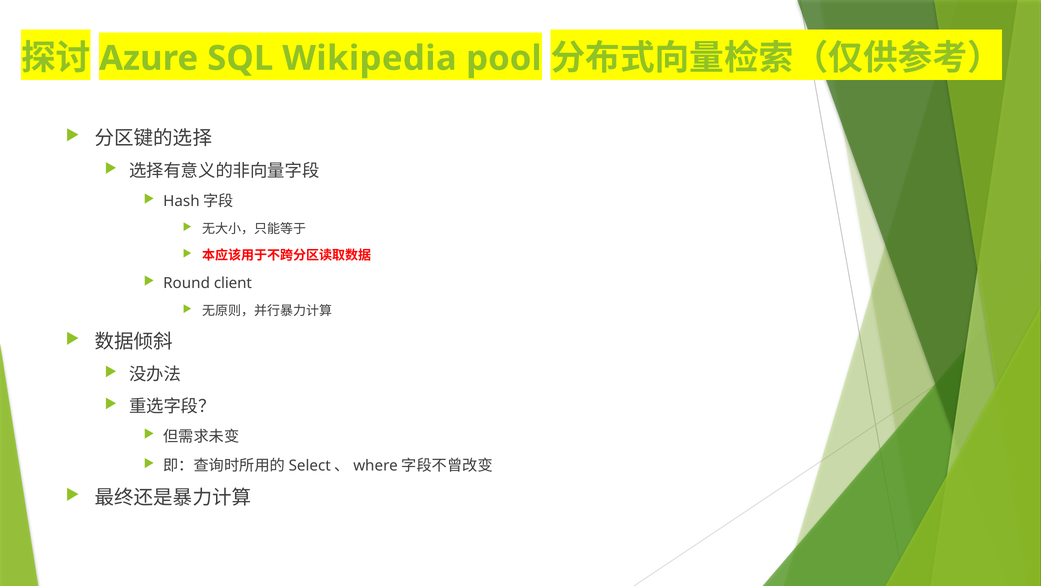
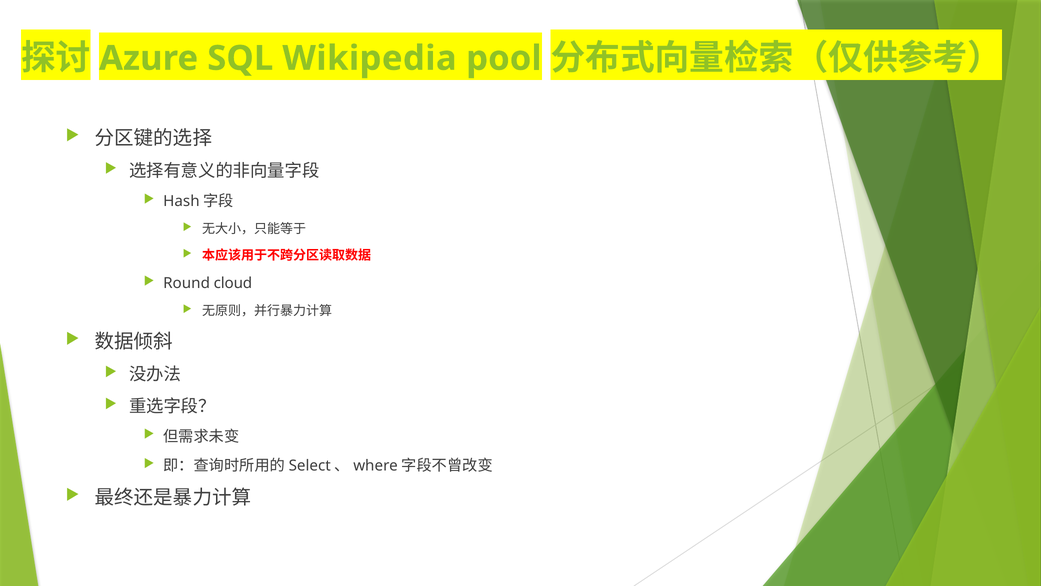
client: client -> cloud
